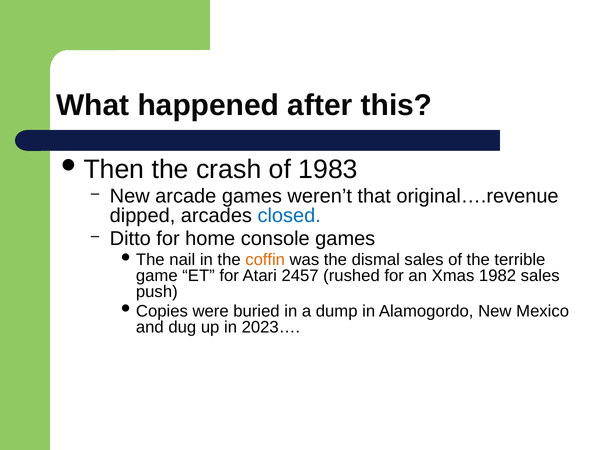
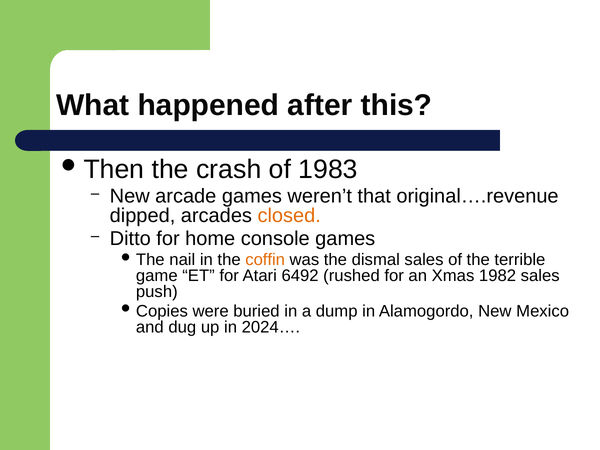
closed colour: blue -> orange
2457: 2457 -> 6492
2023…: 2023… -> 2024…
